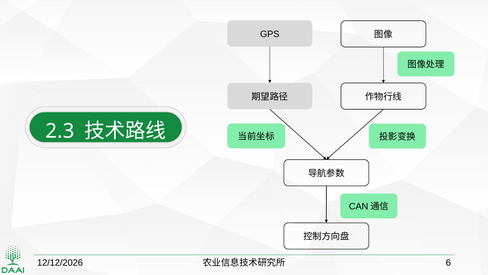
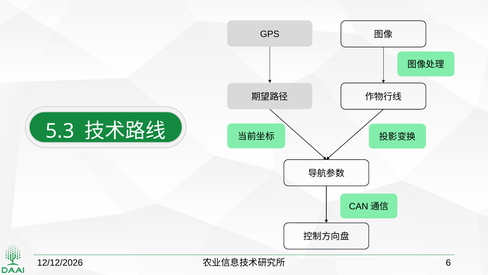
2.3: 2.3 -> 5.3
